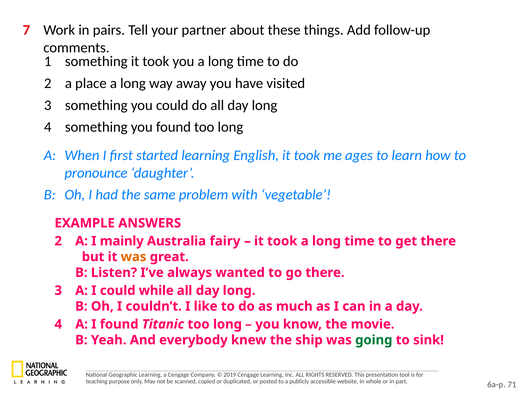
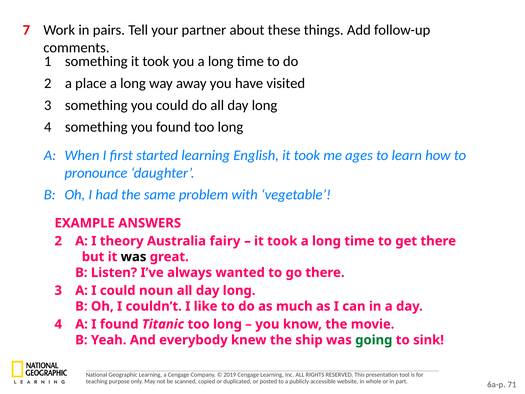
mainly: mainly -> theory
was at (134, 257) colour: orange -> black
while: while -> noun
